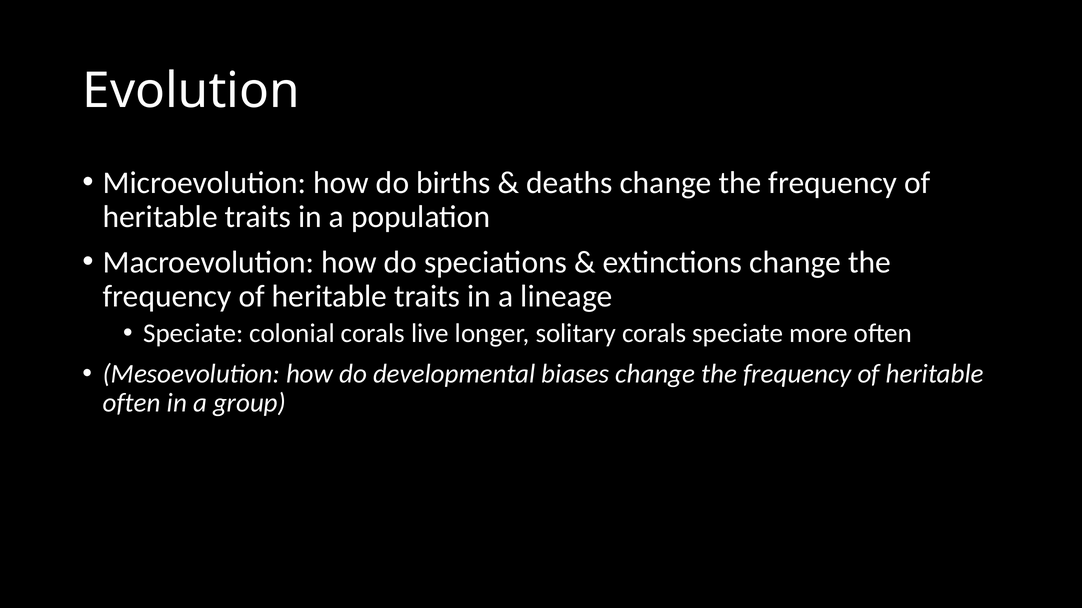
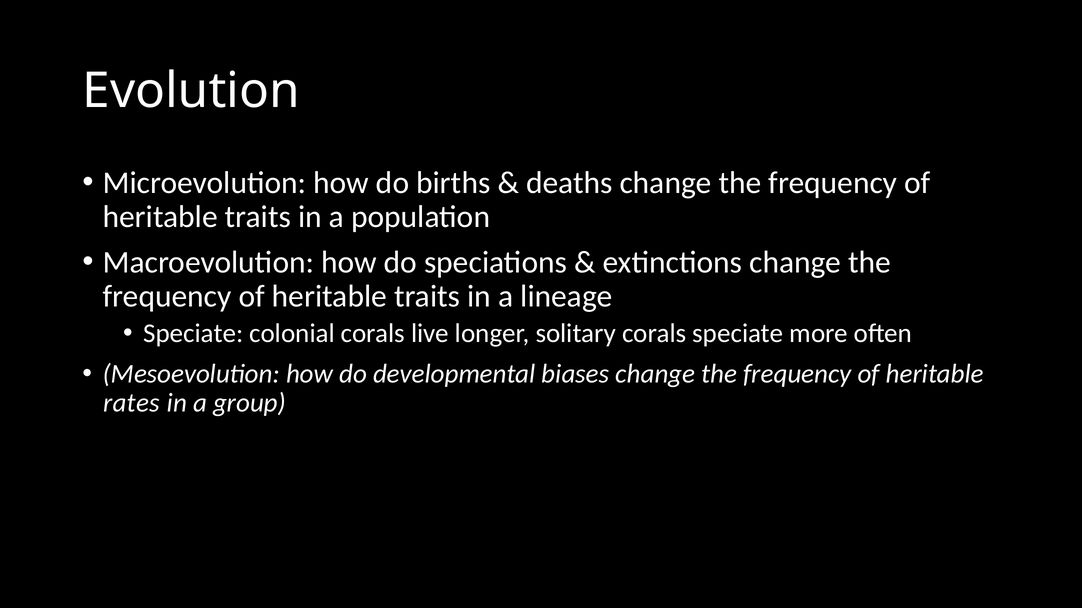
often at (132, 403): often -> rates
